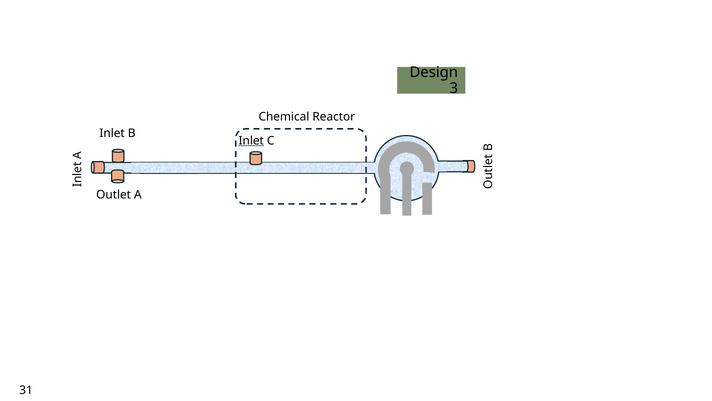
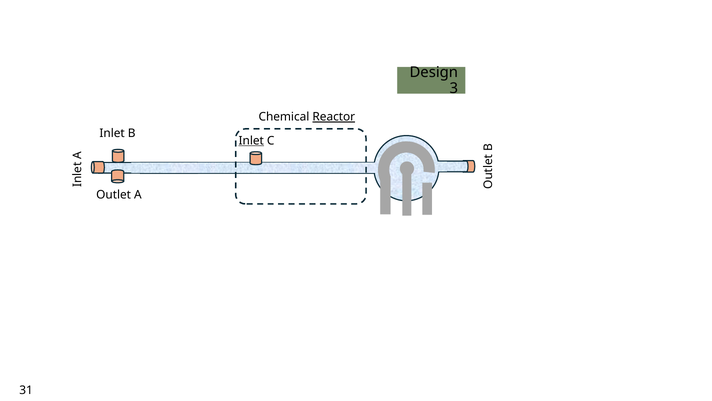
Reactor underline: none -> present
